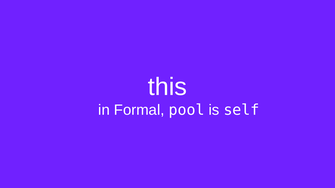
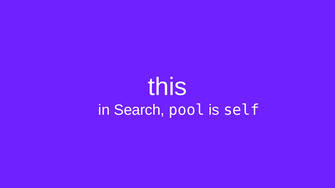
Formal: Formal -> Search
